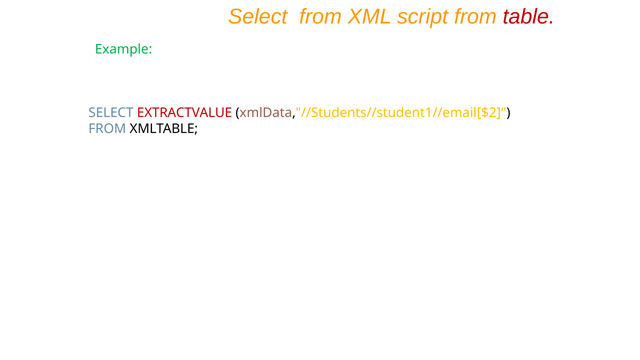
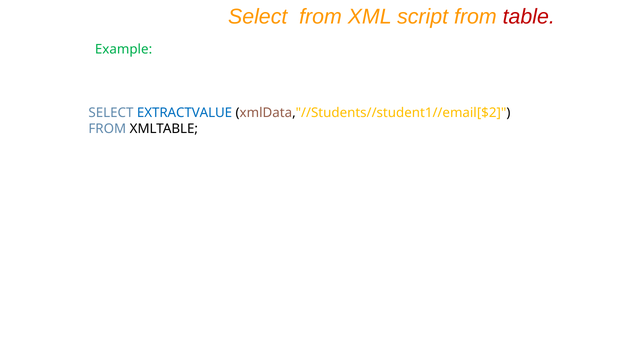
EXTRACTVALUE colour: red -> blue
